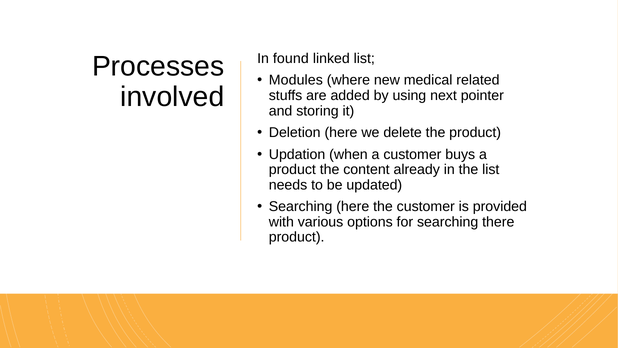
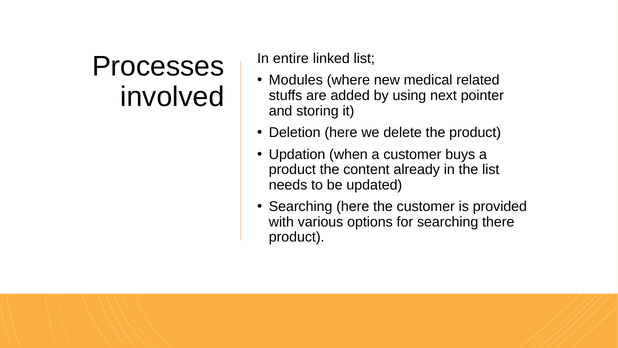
found: found -> entire
